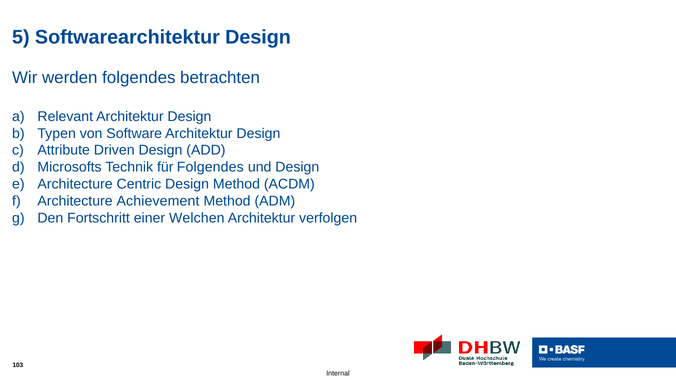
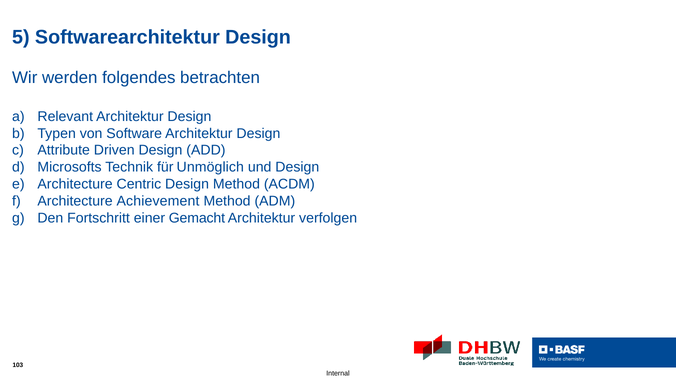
für Folgendes: Folgendes -> Unmöglich
Welchen: Welchen -> Gemacht
